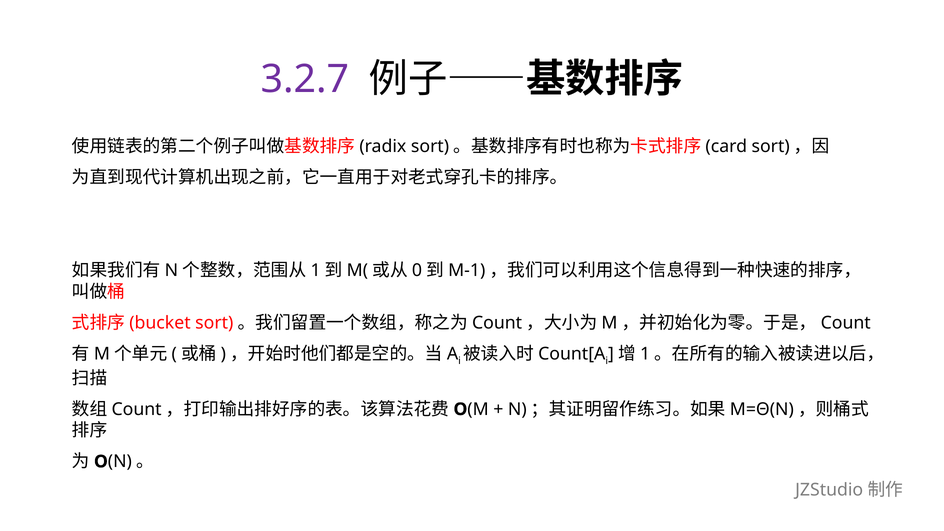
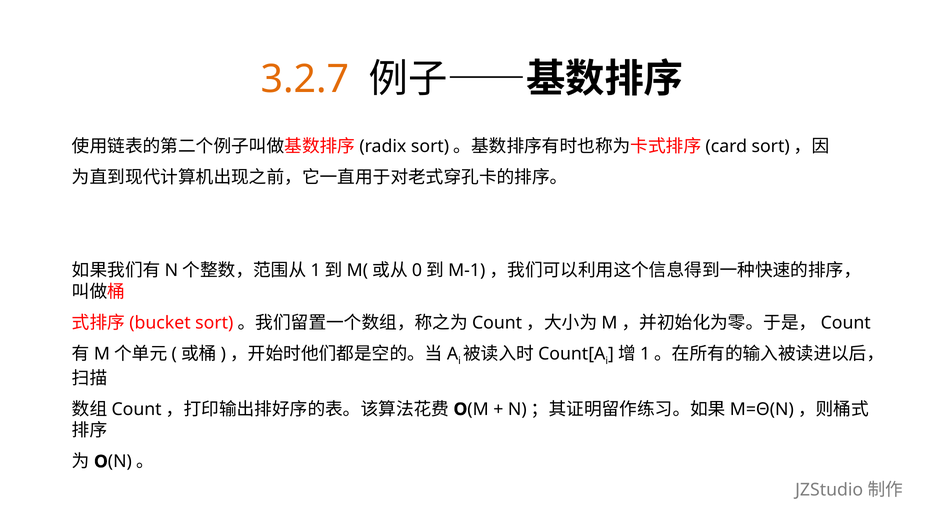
3.2.7 colour: purple -> orange
